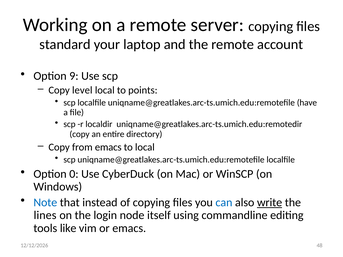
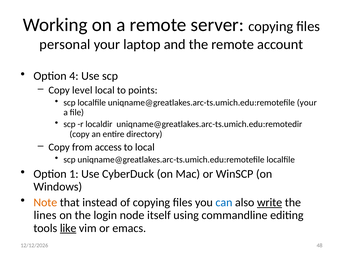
standard: standard -> personal
9: 9 -> 4
uniqname@greatlakes.arc-ts.umich.edu:remotefile have: have -> your
from emacs: emacs -> access
0: 0 -> 1
Note colour: blue -> orange
like underline: none -> present
